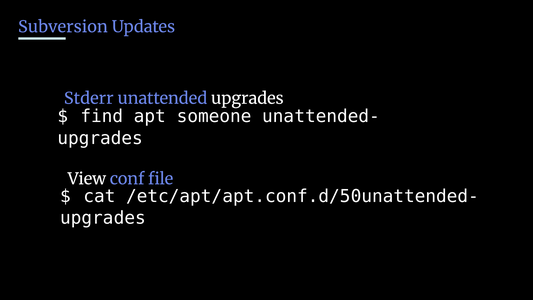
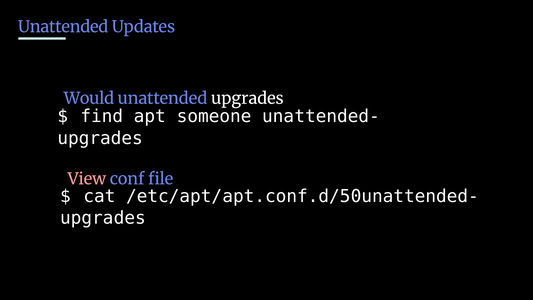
Subversion at (63, 27): Subversion -> Unattended
Stderr: Stderr -> Would
View colour: white -> pink
